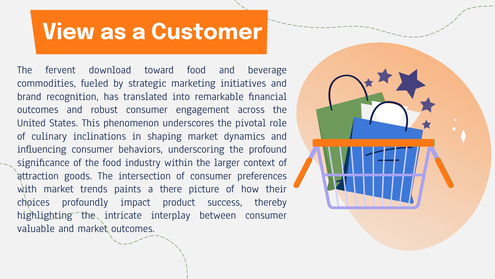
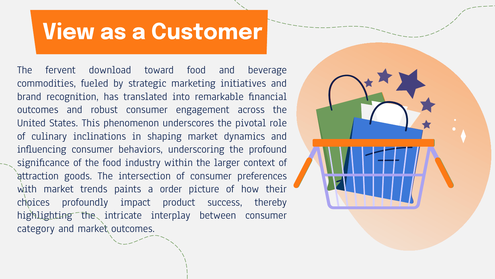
there: there -> order
valuable: valuable -> category
